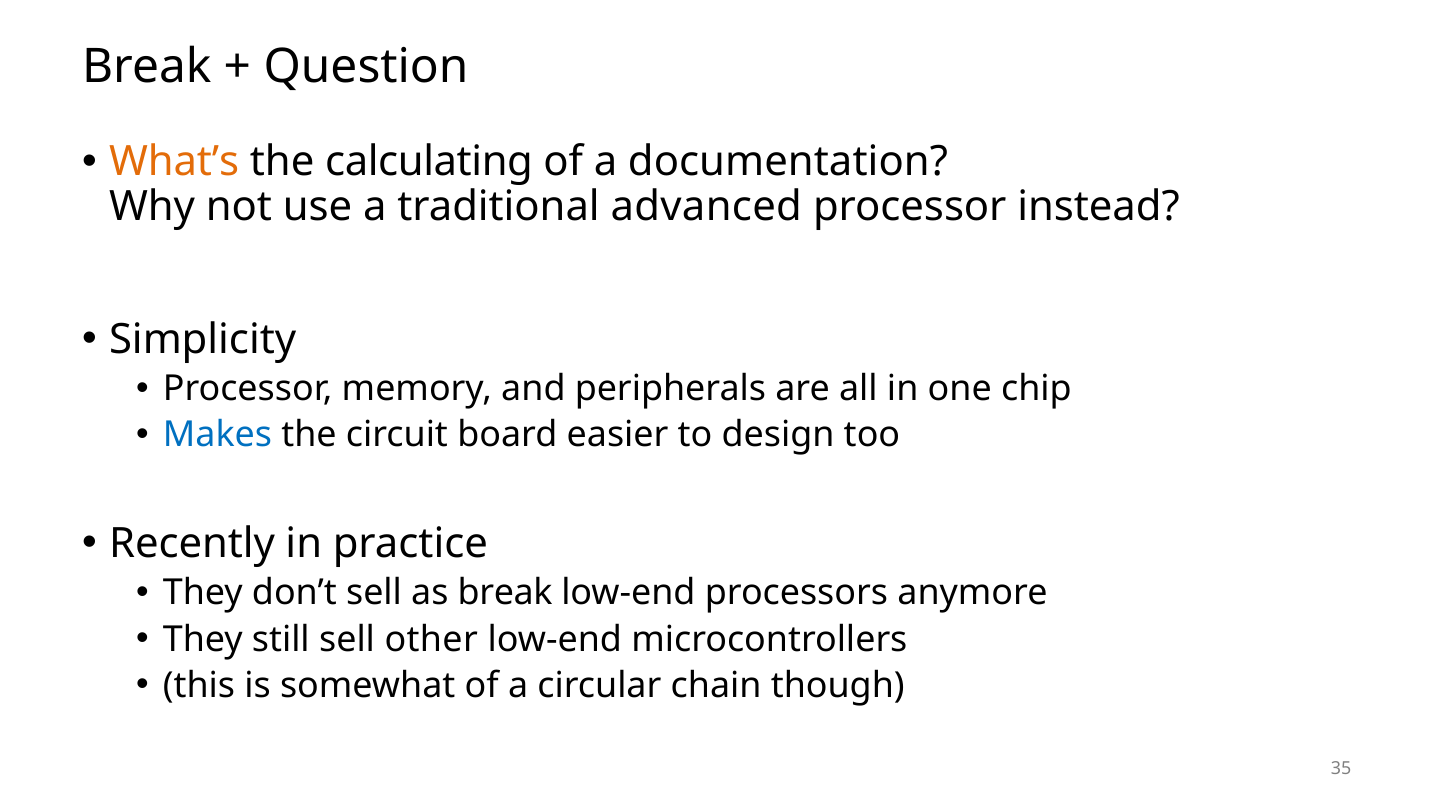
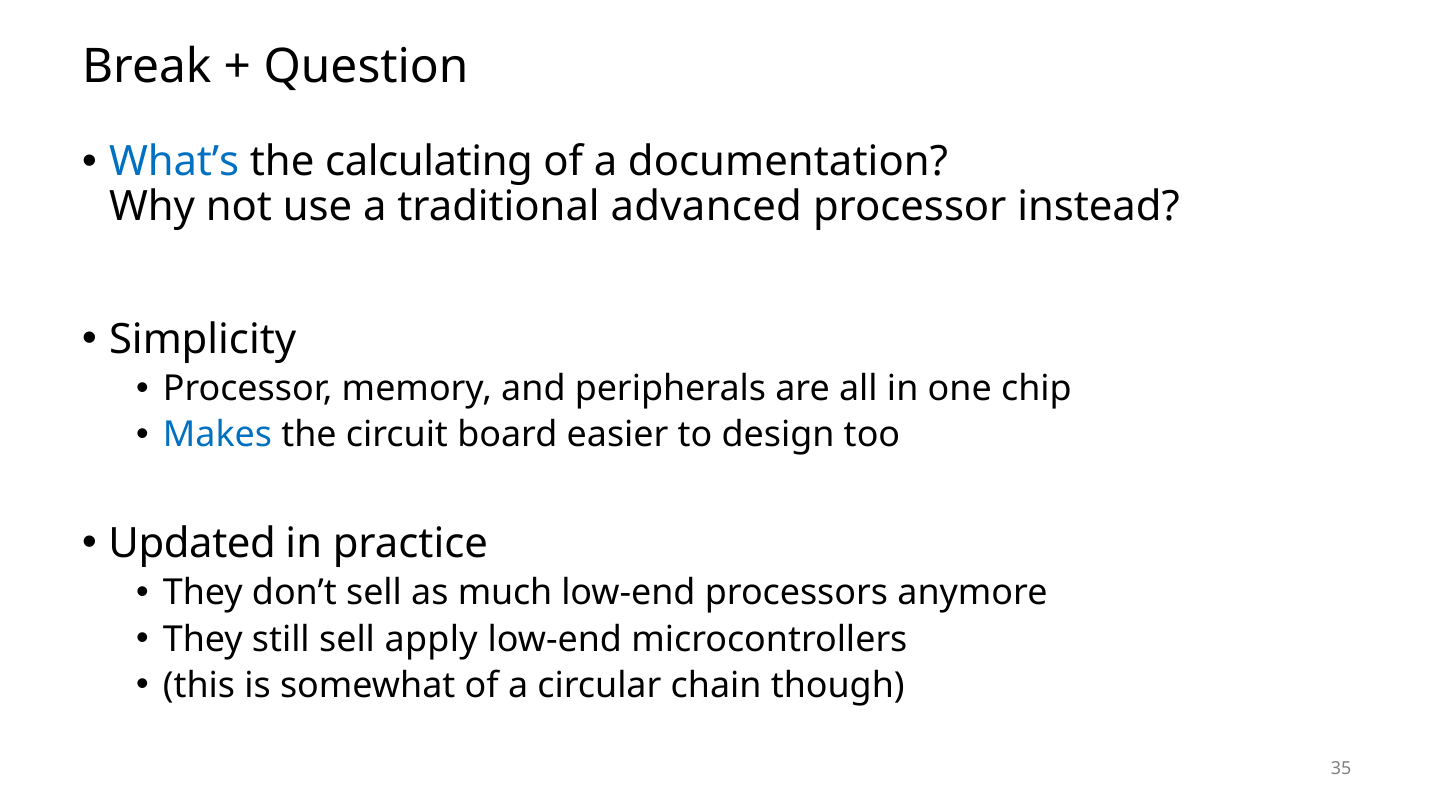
What’s colour: orange -> blue
Recently: Recently -> Updated
as break: break -> much
other: other -> apply
